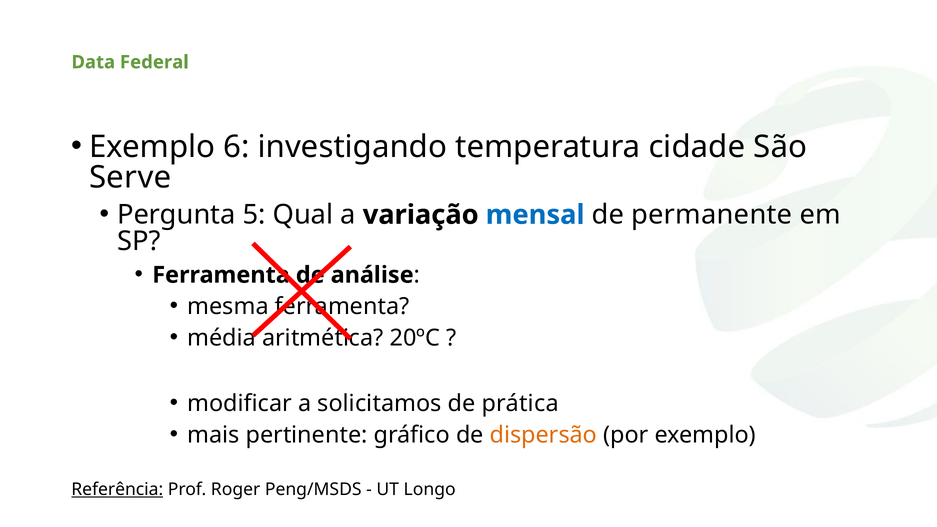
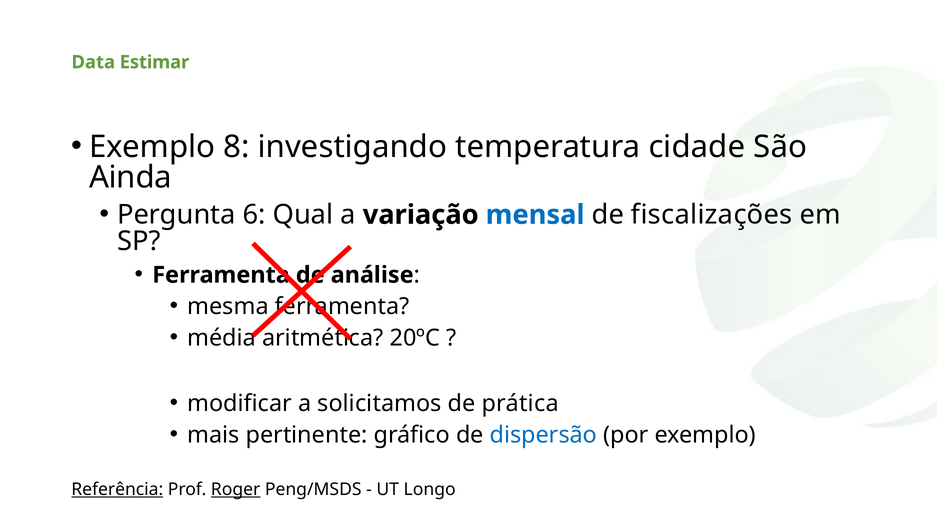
Federal: Federal -> Estimar
6: 6 -> 8
Serve: Serve -> Ainda
5: 5 -> 6
permanente: permanente -> fiscalizações
dispersão colour: orange -> blue
Roger underline: none -> present
